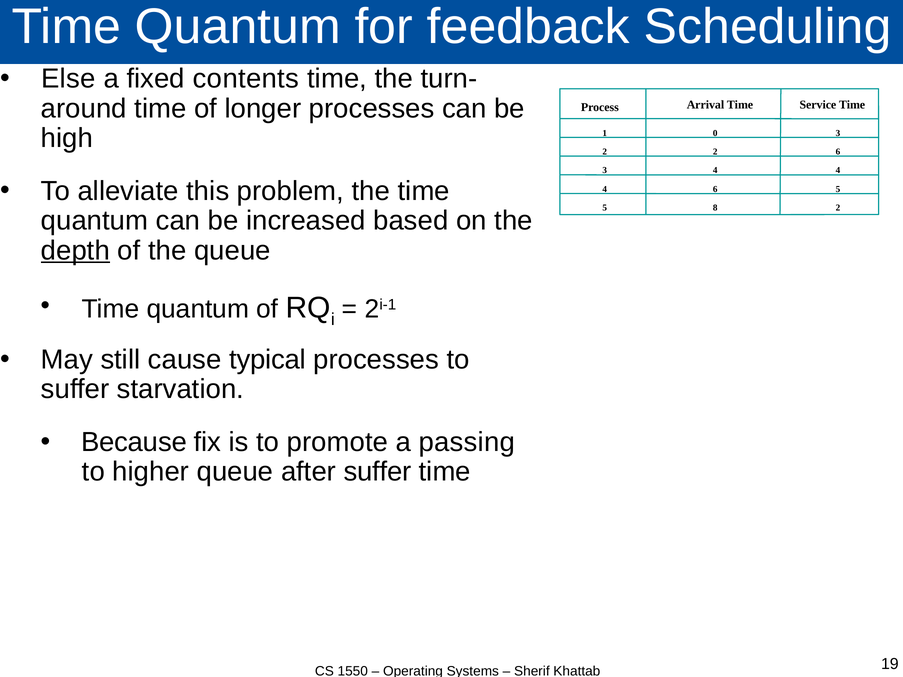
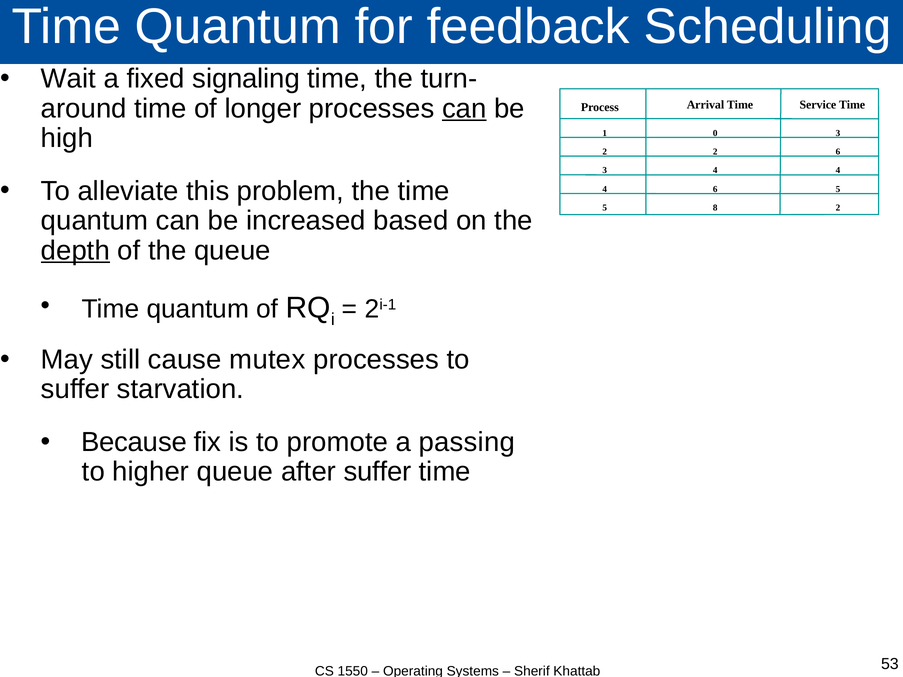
Else: Else -> Wait
contents: contents -> signaling
can at (464, 108) underline: none -> present
typical: typical -> mutex
19: 19 -> 53
